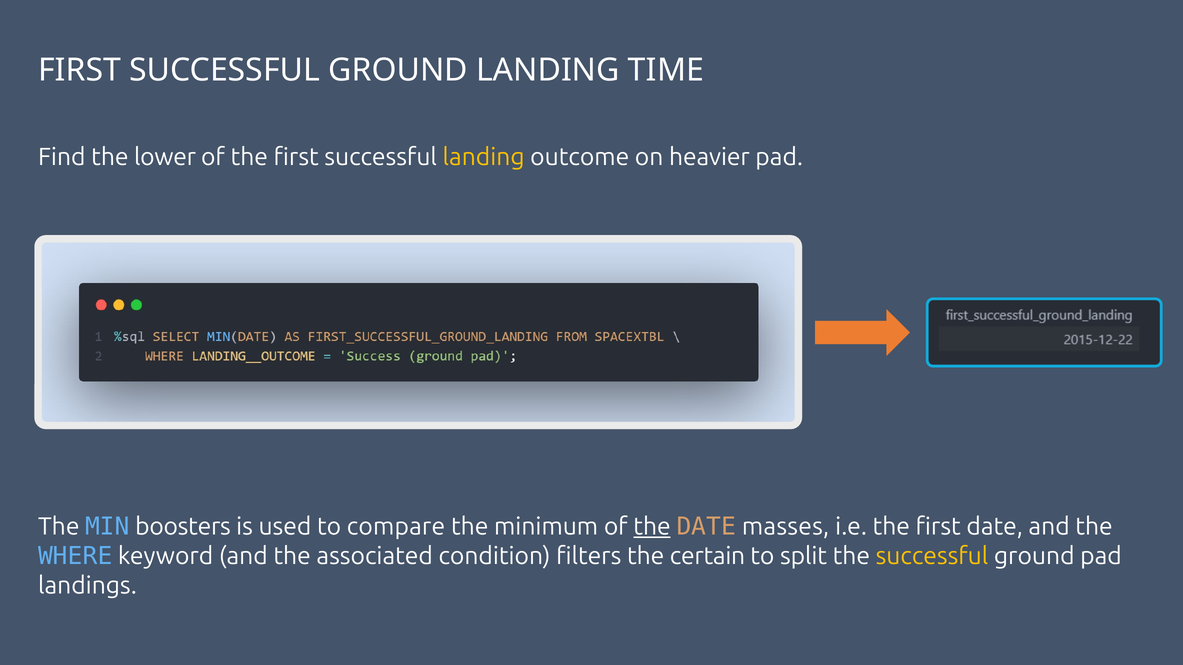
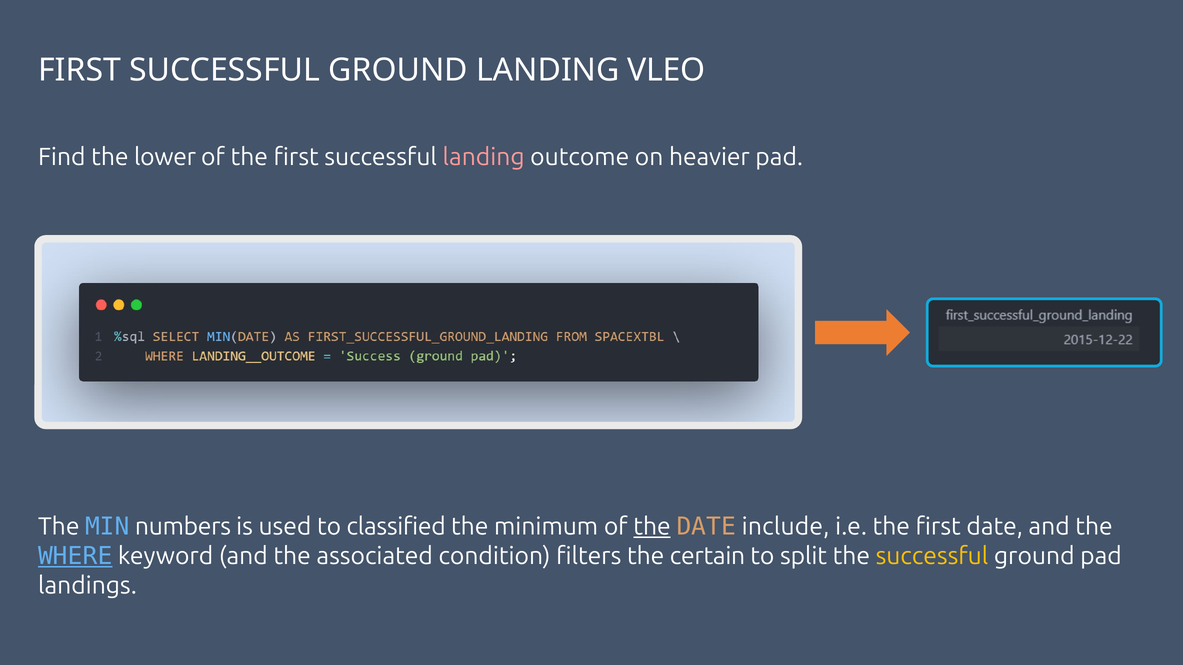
TIME: TIME -> VLEO
landing at (484, 157) colour: yellow -> pink
boosters: boosters -> numbers
compare: compare -> classified
masses: masses -> include
WHERE underline: none -> present
